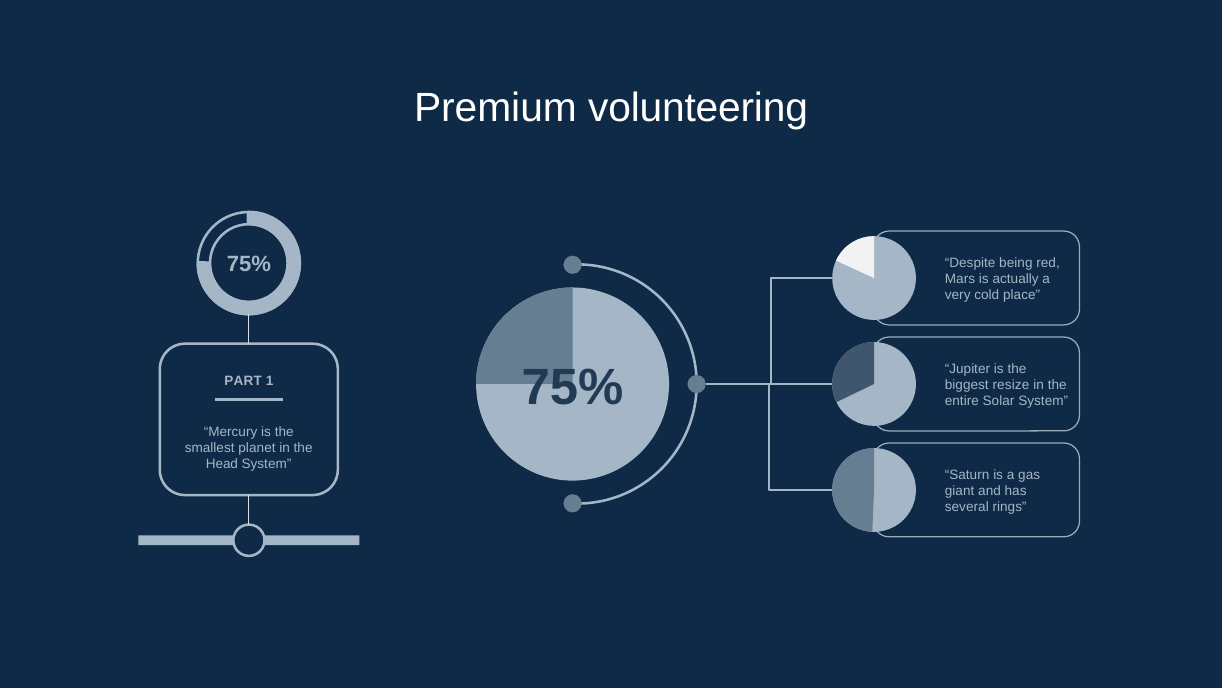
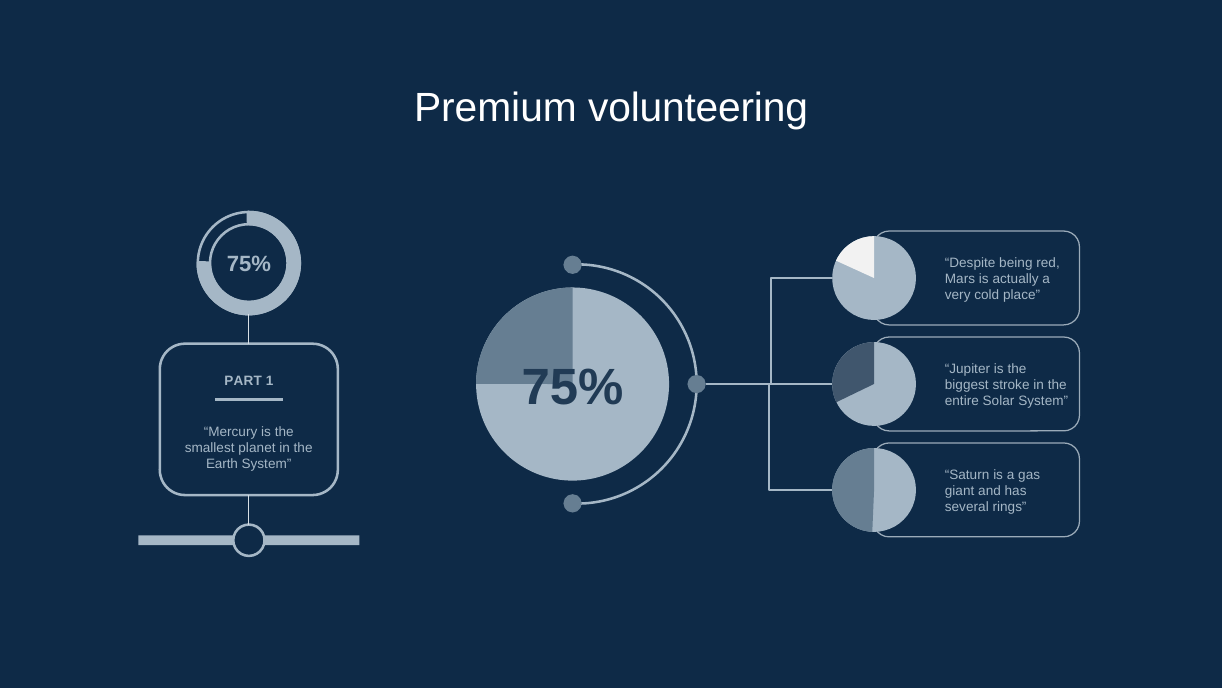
resize: resize -> stroke
Head: Head -> Earth
